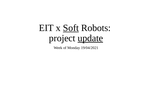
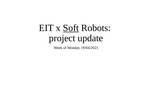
update underline: present -> none
